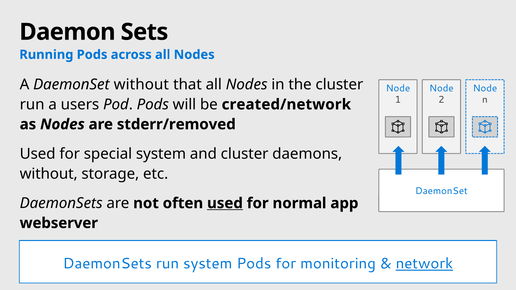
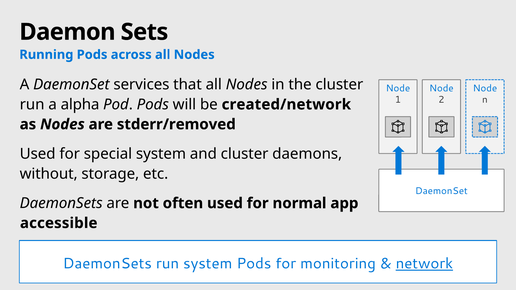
DaemonSet without: without -> services
users: users -> alpha
used at (225, 203) underline: present -> none
webserver: webserver -> accessible
